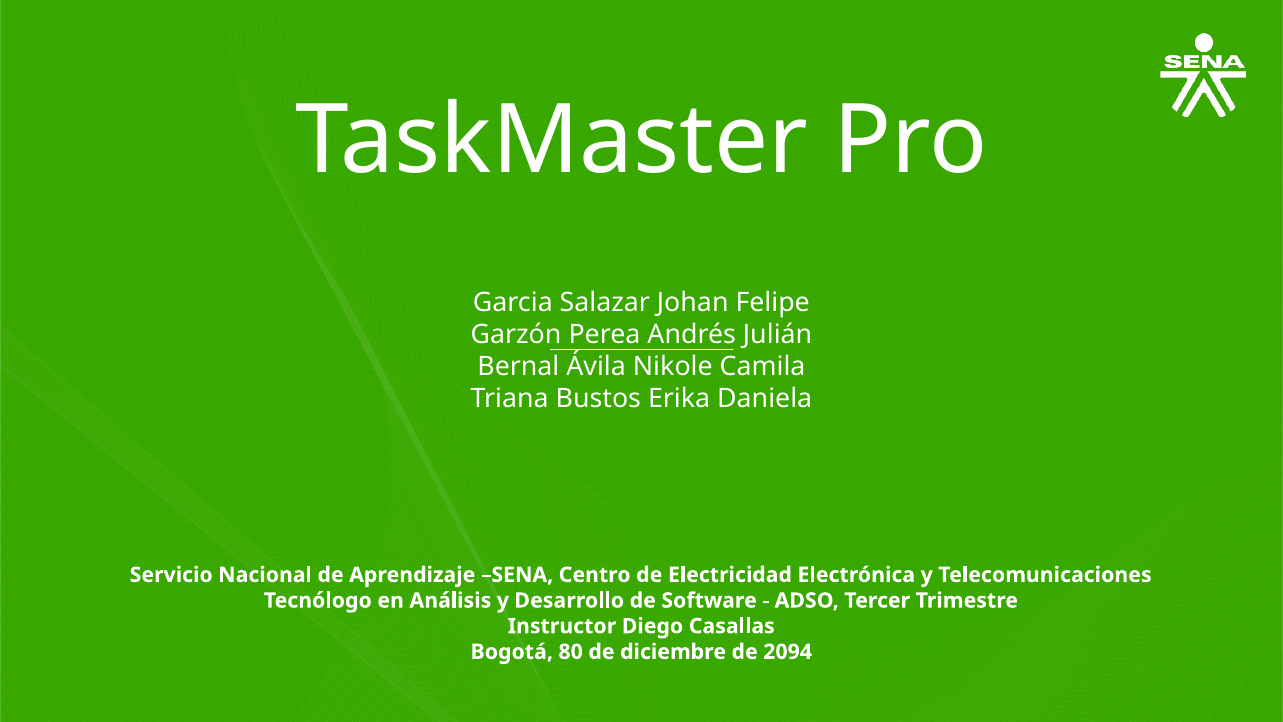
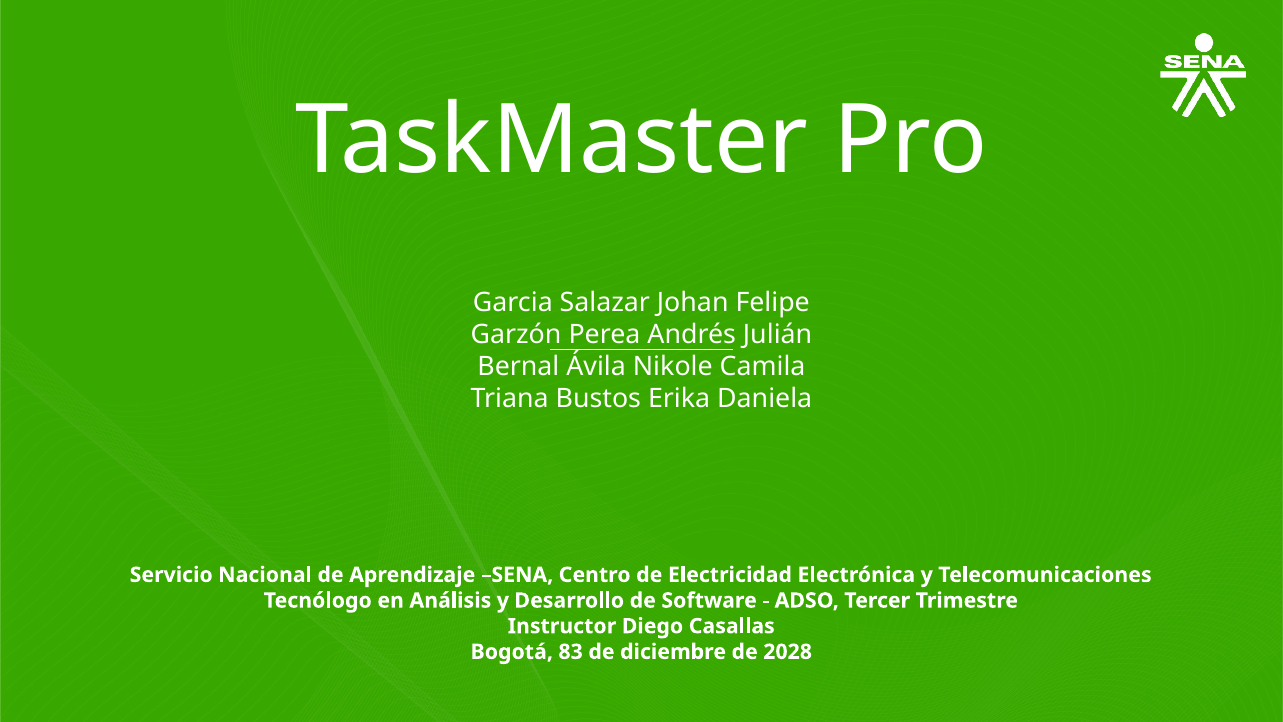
80: 80 -> 83
2094: 2094 -> 2028
